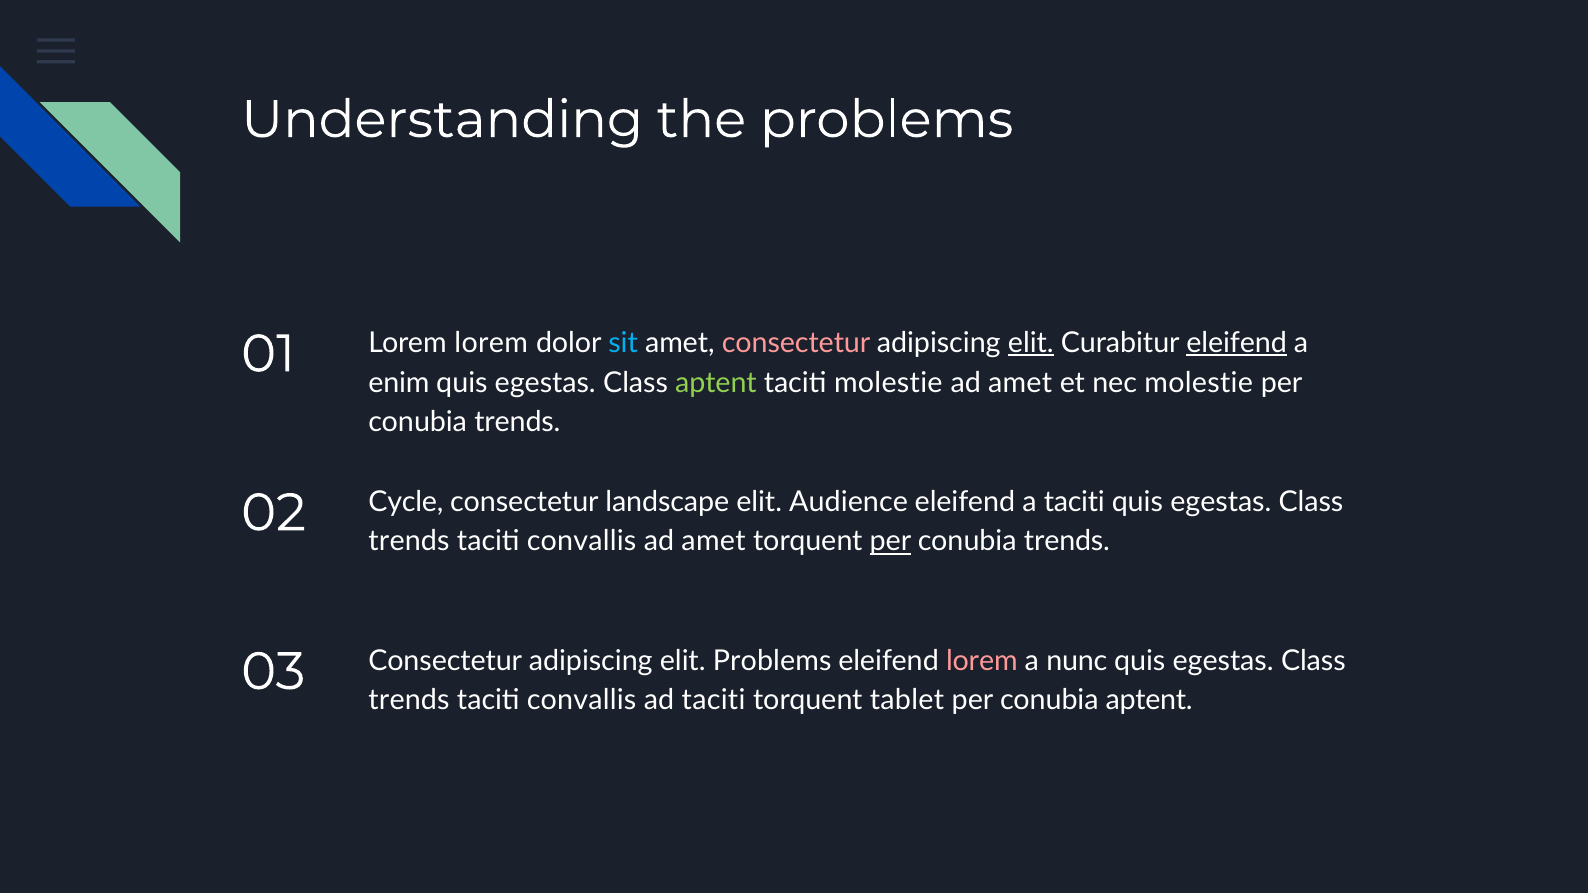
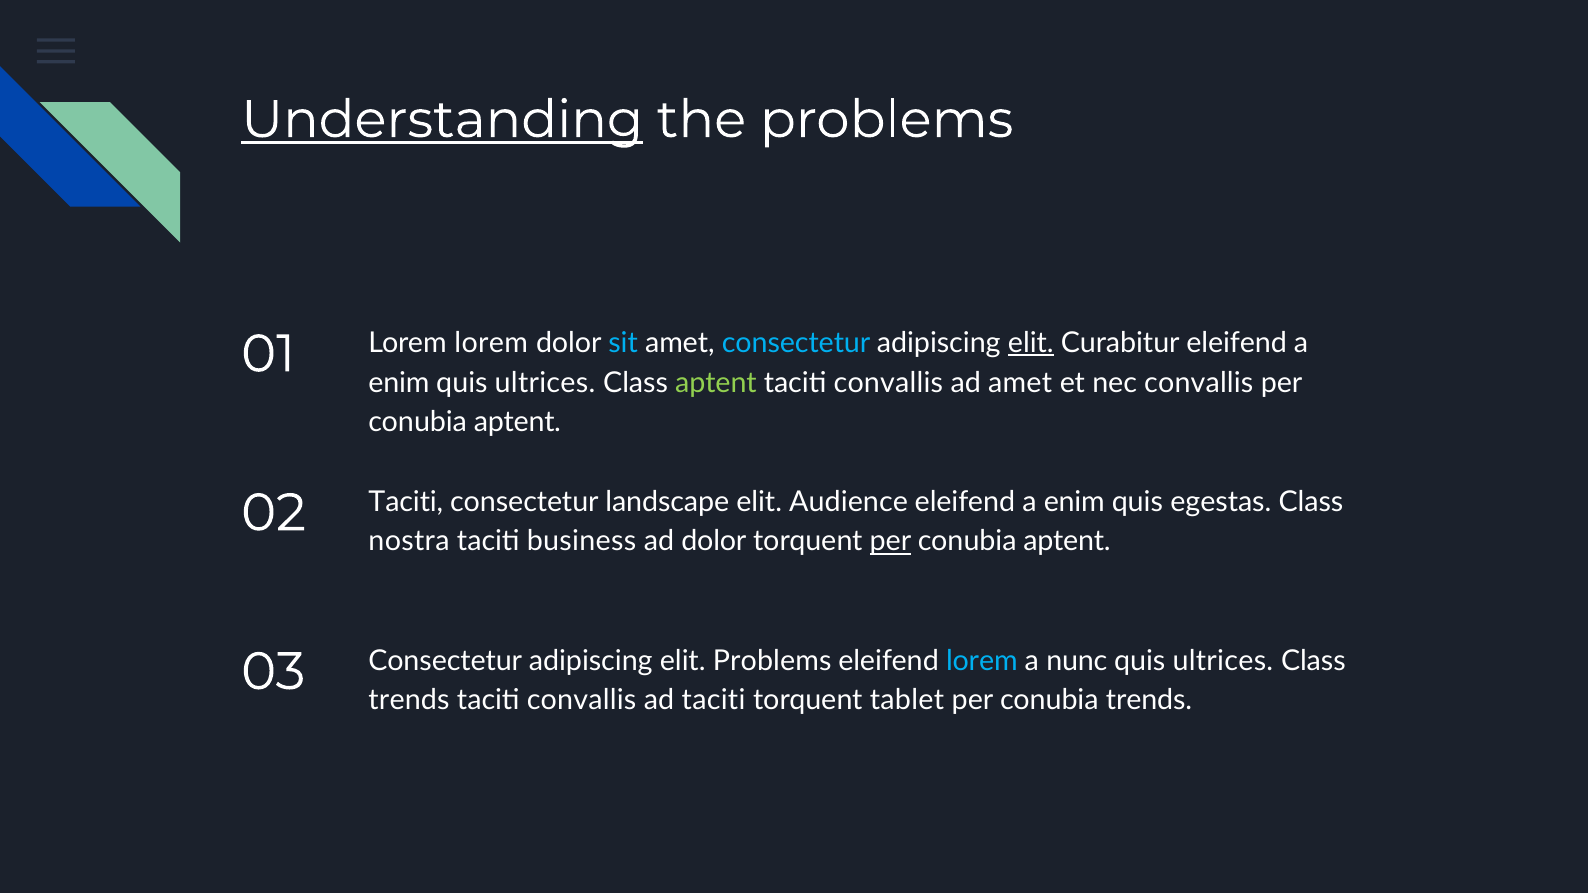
Understanding underline: none -> present
consectetur at (796, 343) colour: pink -> light blue
eleifend at (1237, 343) underline: present -> none
egestas at (545, 383): egestas -> ultrices
molestie at (888, 383): molestie -> convallis
nec molestie: molestie -> convallis
trends at (517, 422): trends -> aptent
02 Cycle: Cycle -> Taciti
taciti at (1074, 502): taciti -> enim
trends at (409, 542): trends -> nostra
convallis at (582, 542): convallis -> business
amet at (714, 542): amet -> dolor
trends at (1067, 542): trends -> aptent
lorem at (982, 661) colour: pink -> light blue
egestas at (1223, 661): egestas -> ultrices
conubia aptent: aptent -> trends
